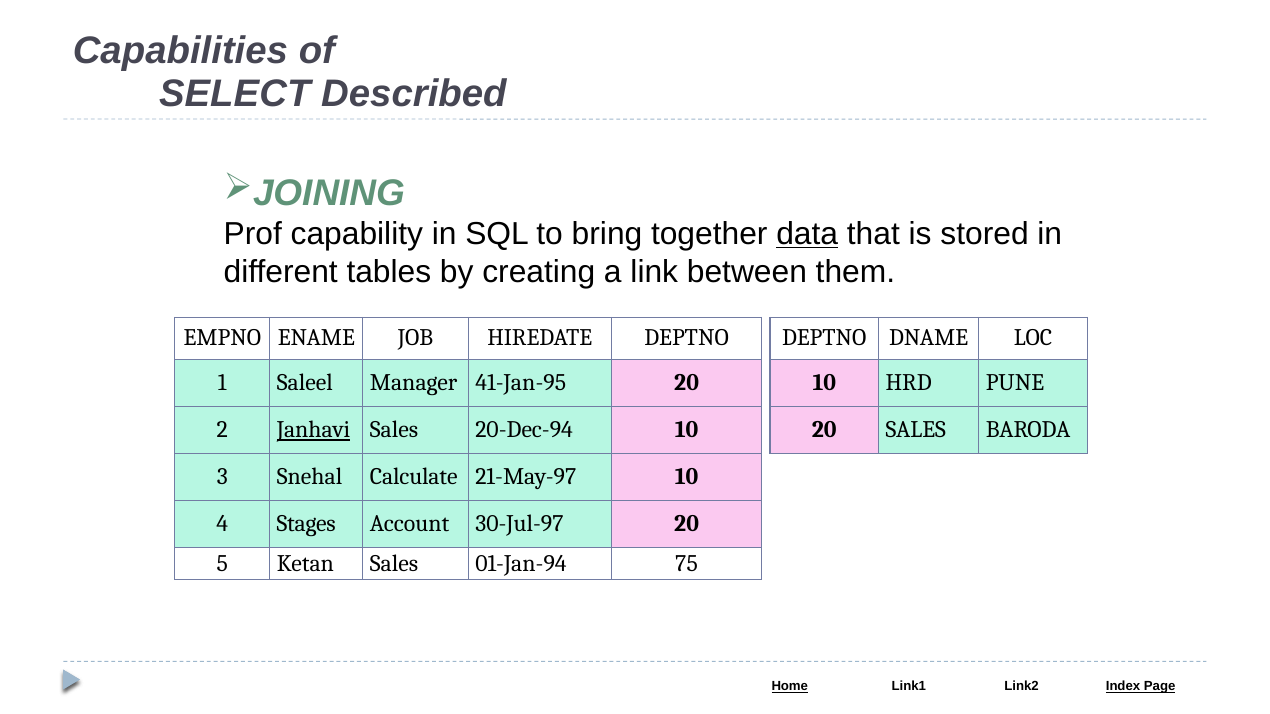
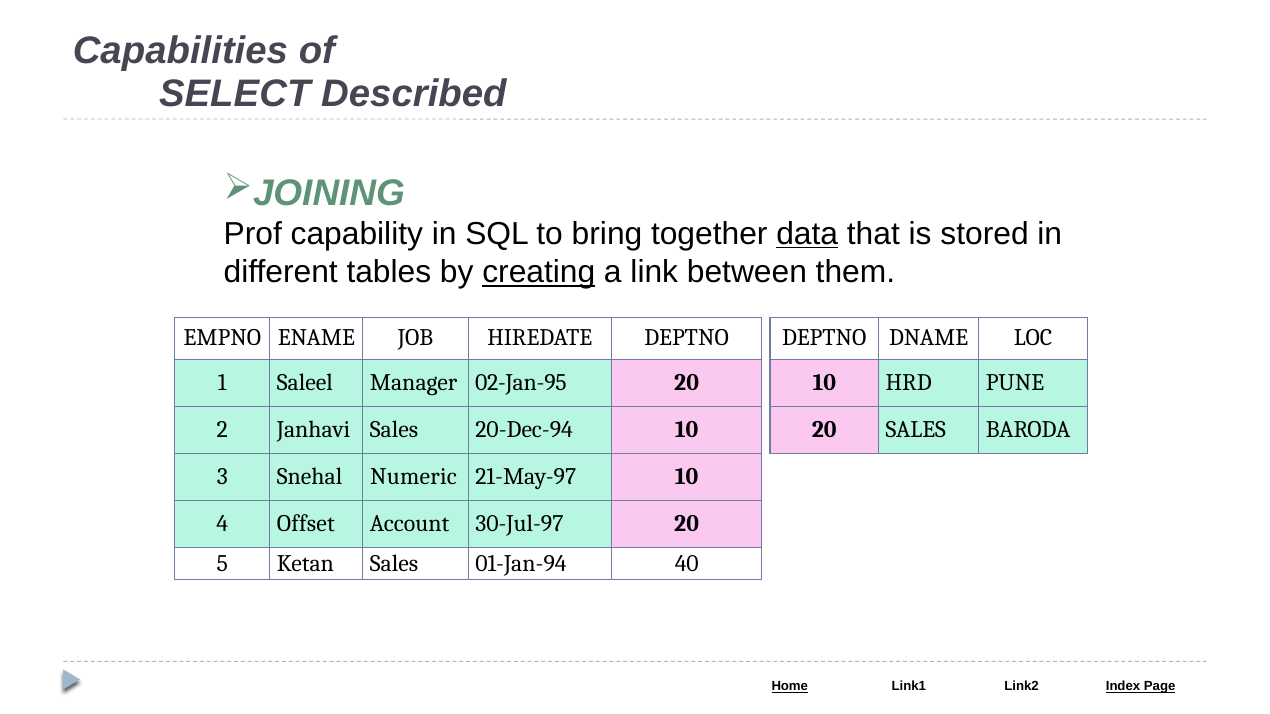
creating underline: none -> present
41-Jan-95: 41-Jan-95 -> 02-Jan-95
Janhavi underline: present -> none
Calculate: Calculate -> Numeric
Stages: Stages -> Offset
75: 75 -> 40
